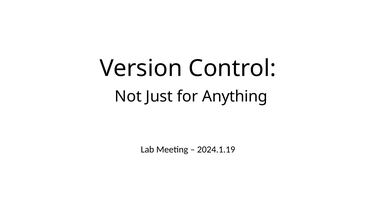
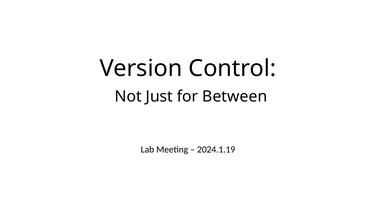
Anything: Anything -> Between
